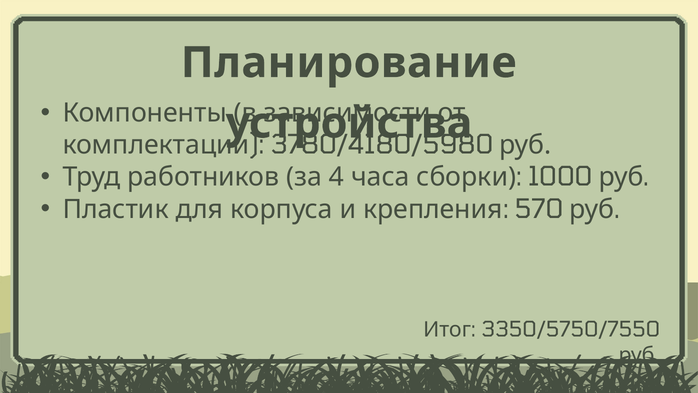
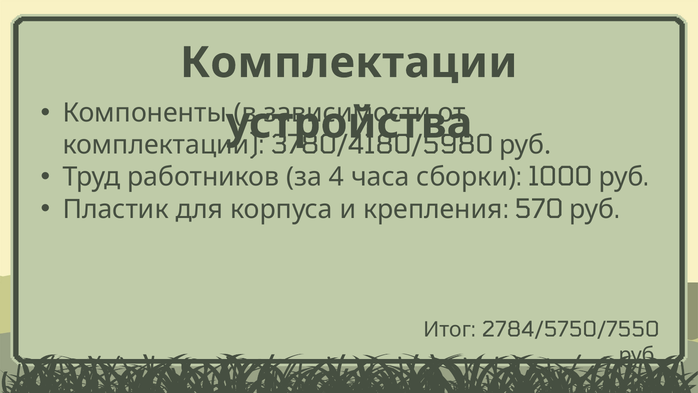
Планирование at (349, 63): Планирование -> Комплектации
3350/5750/7550: 3350/5750/7550 -> 2784/5750/7550
